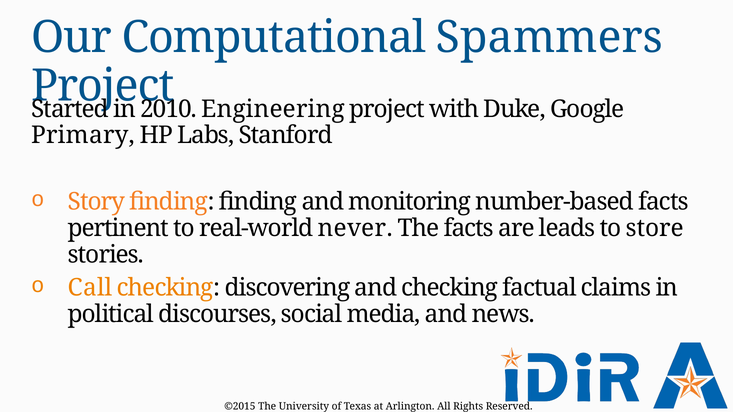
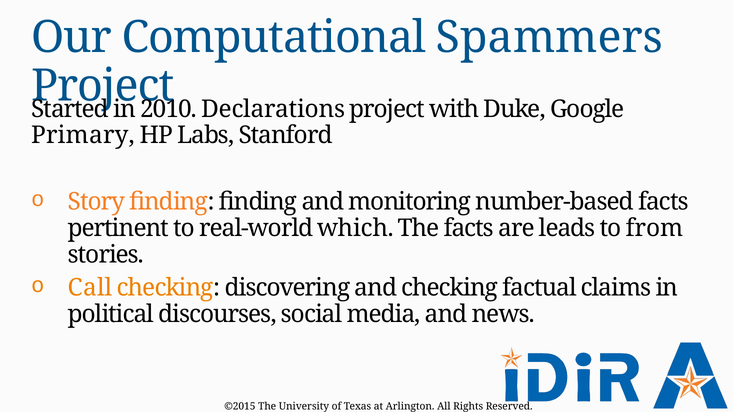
Engineering: Engineering -> Declarations
never: never -> which
store: store -> from
